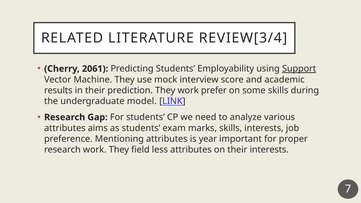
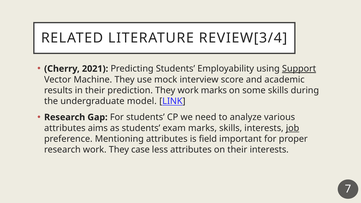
2061: 2061 -> 2021
work prefer: prefer -> marks
job underline: none -> present
year: year -> field
field: field -> case
